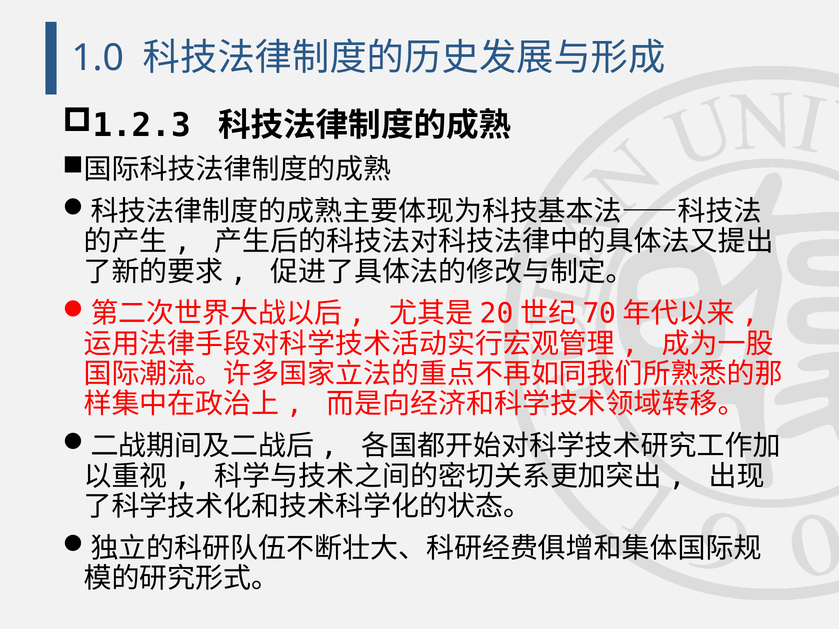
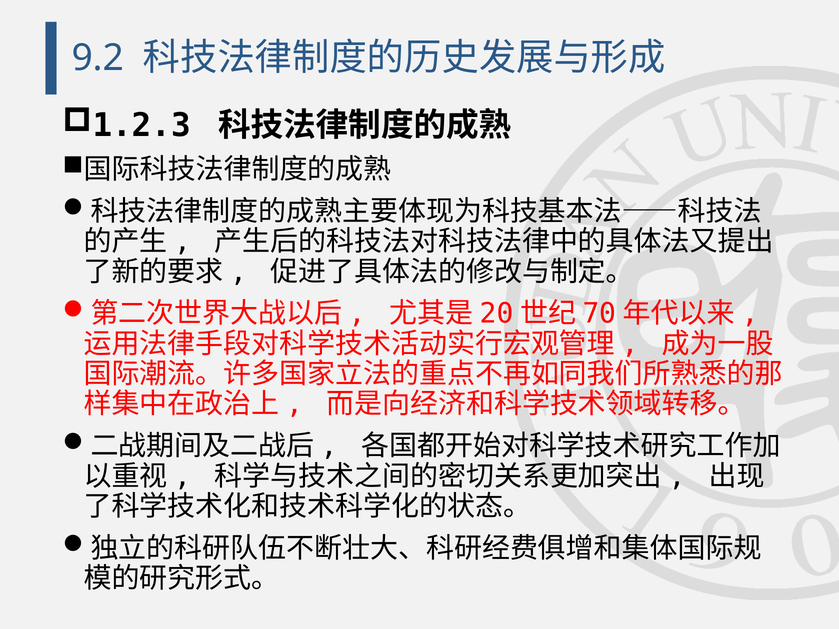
1.0: 1.0 -> 9.2
